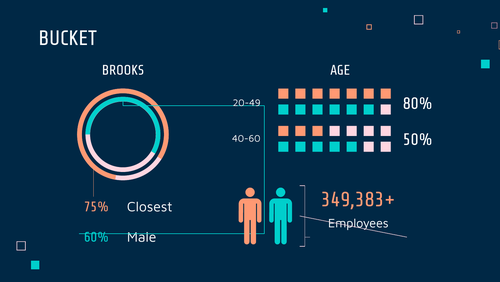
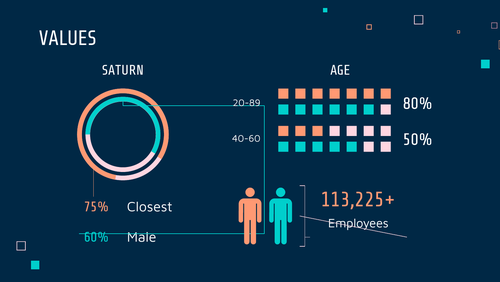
BUCKET: BUCKET -> VALUES
BROOKS: BROOKS -> SATURN
20-49: 20-49 -> 20-89
349,383+: 349,383+ -> 113,225+
